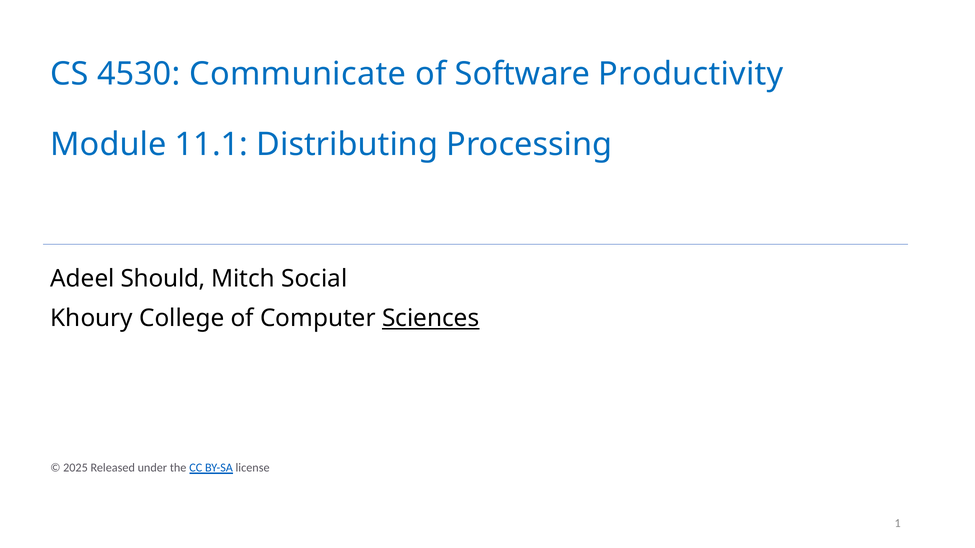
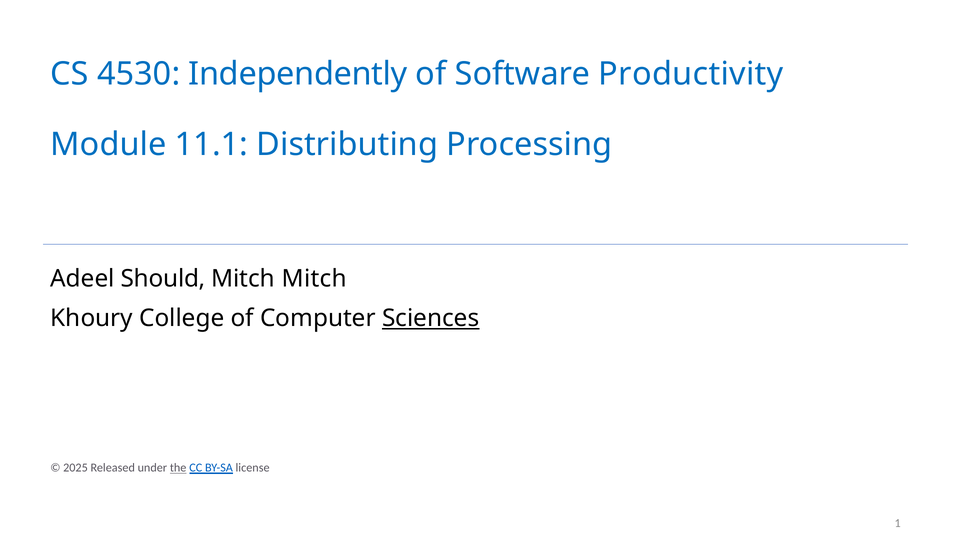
Communicate: Communicate -> Independently
Mitch Social: Social -> Mitch
the underline: none -> present
